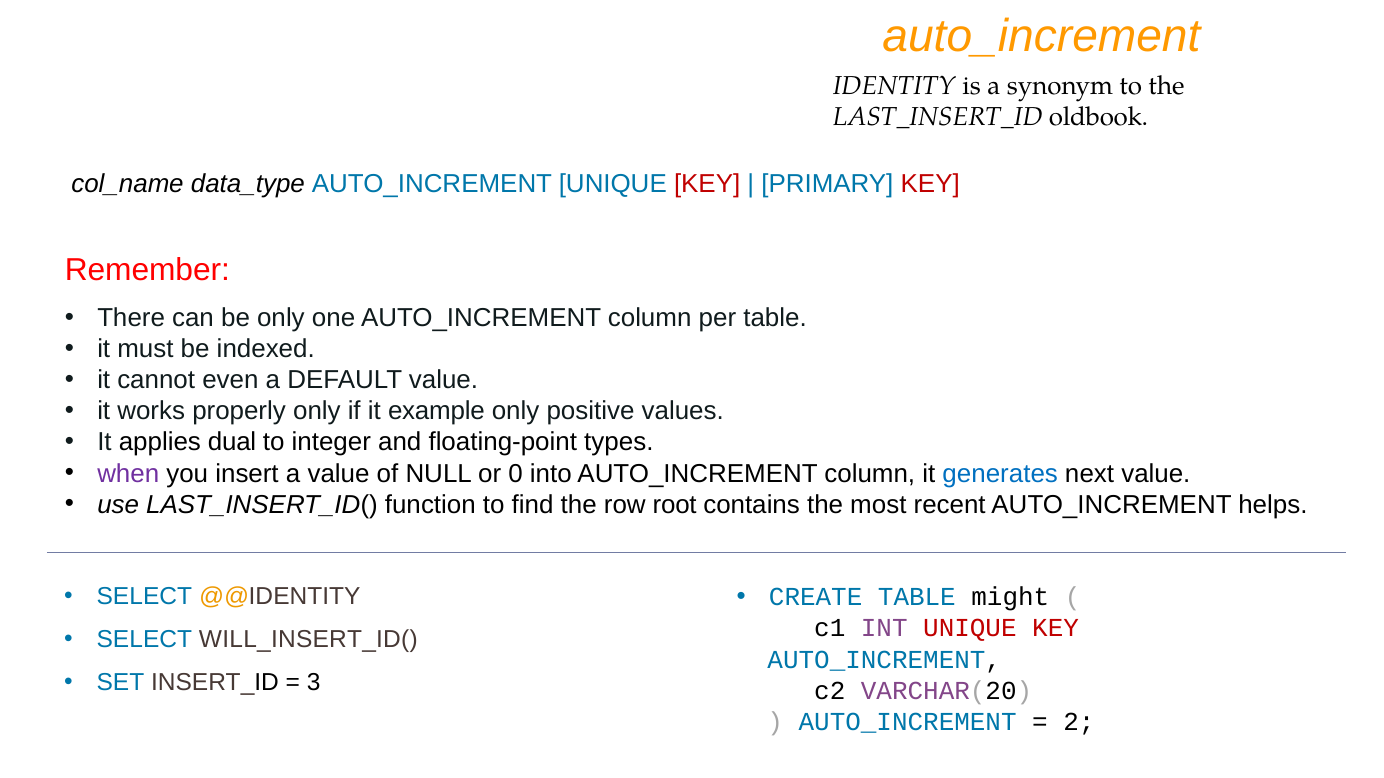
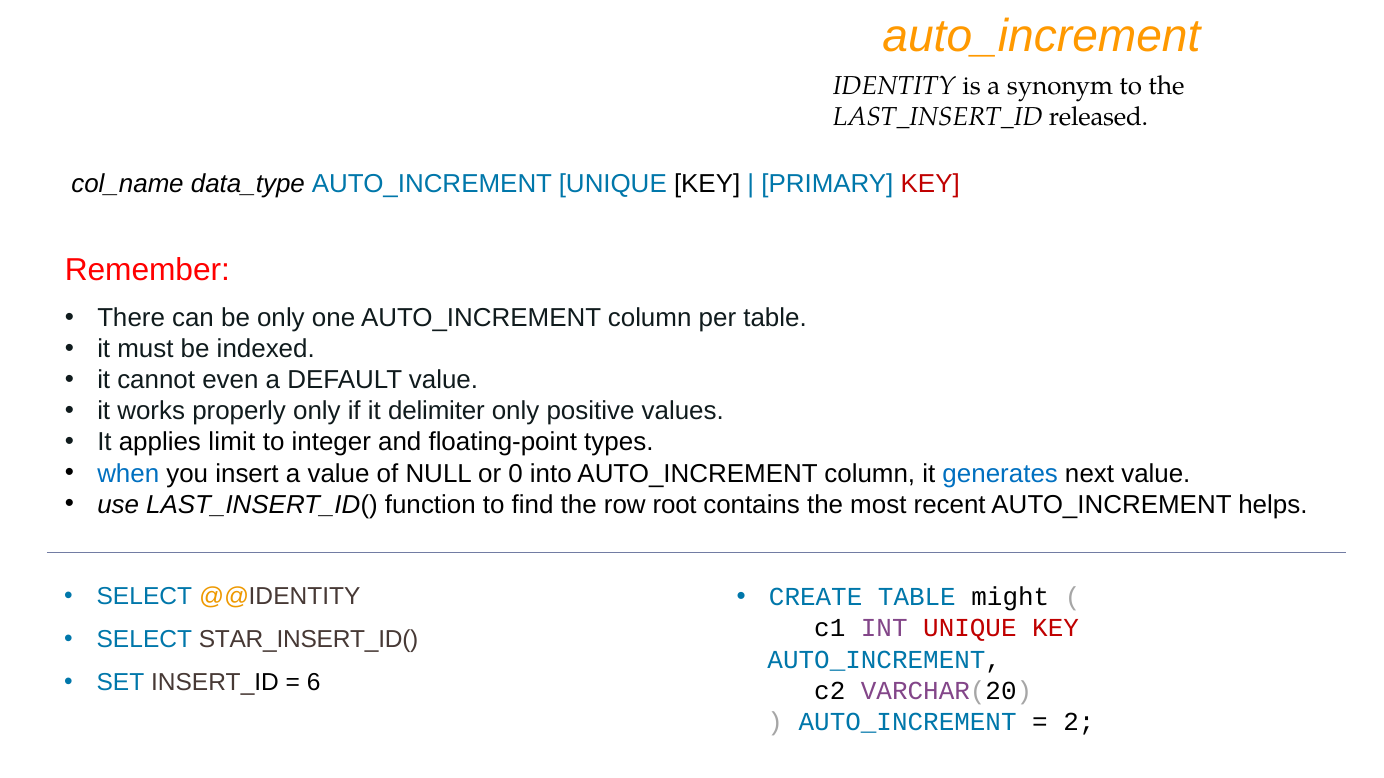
oldbook: oldbook -> released
KEY at (707, 184) colour: red -> black
example: example -> delimiter
dual: dual -> limit
when colour: purple -> blue
WILL_INSERT_ID(: WILL_INSERT_ID( -> STAR_INSERT_ID(
3: 3 -> 6
